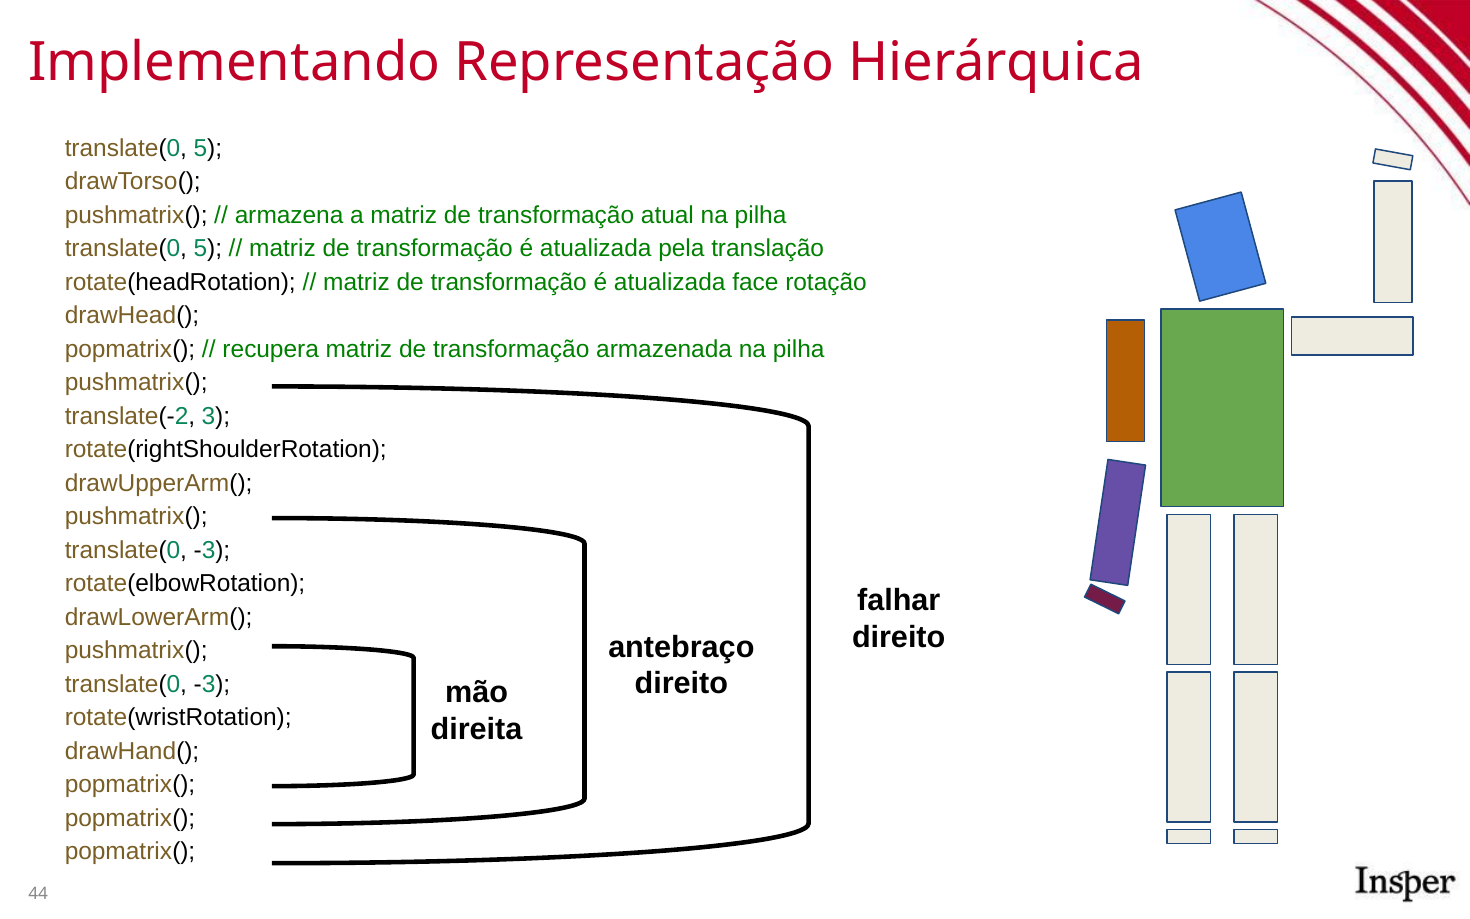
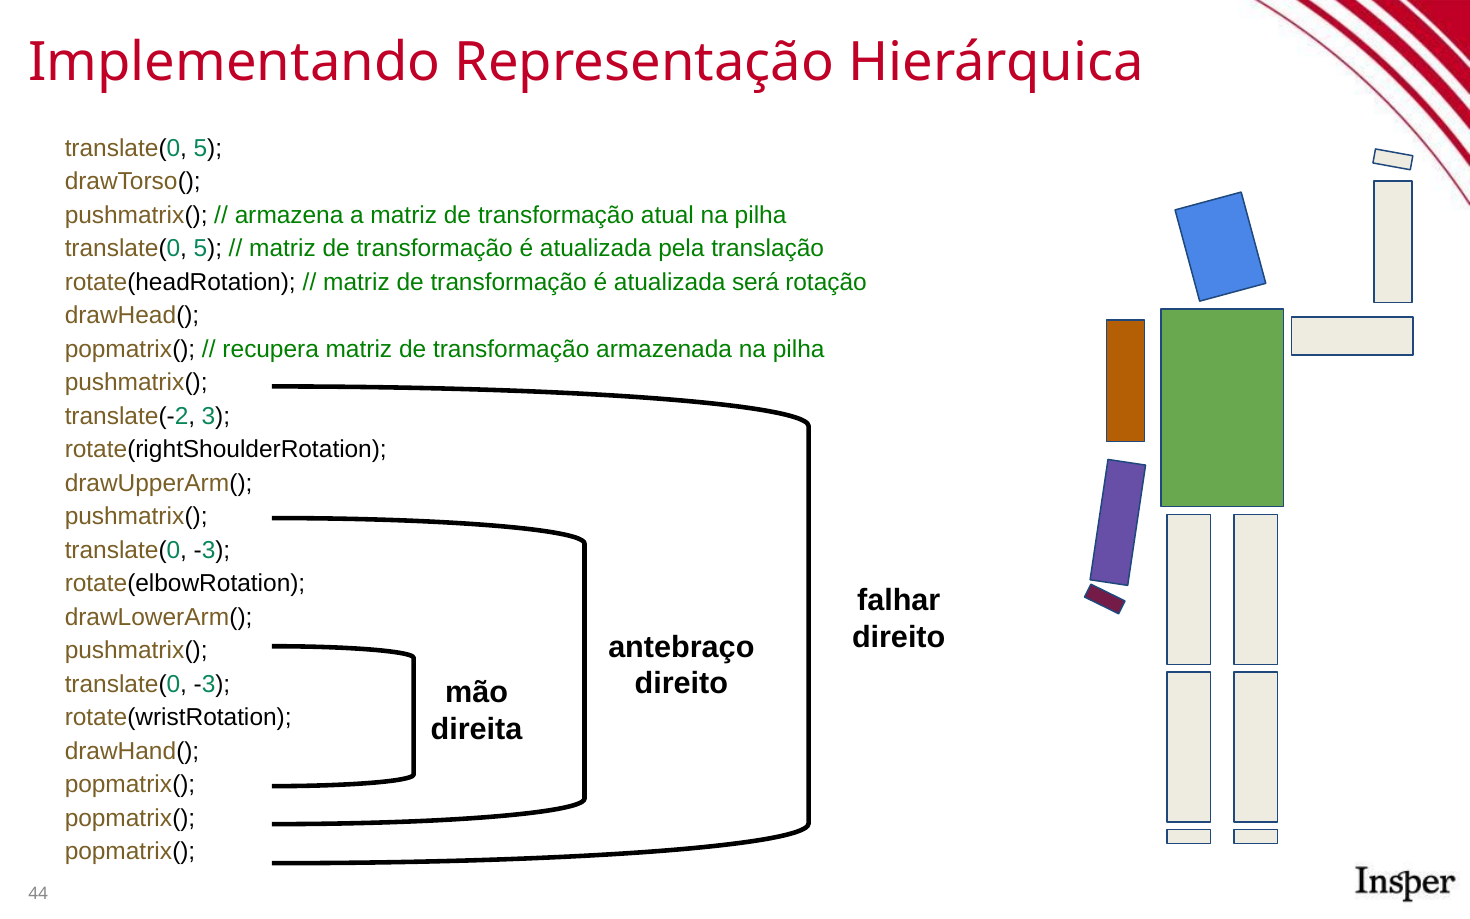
face: face -> será
